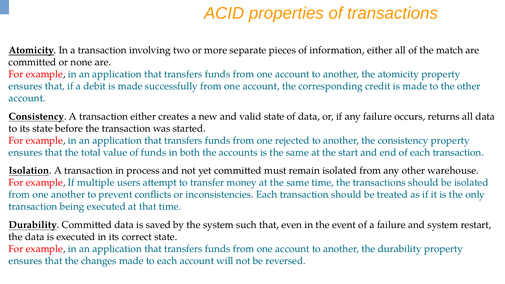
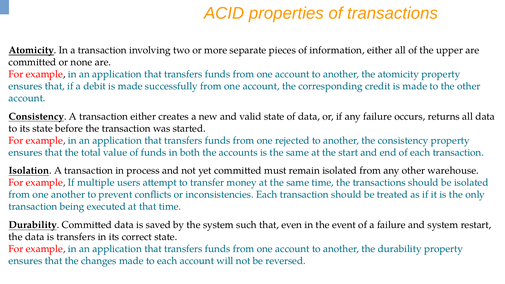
match: match -> upper
is executed: executed -> transfers
